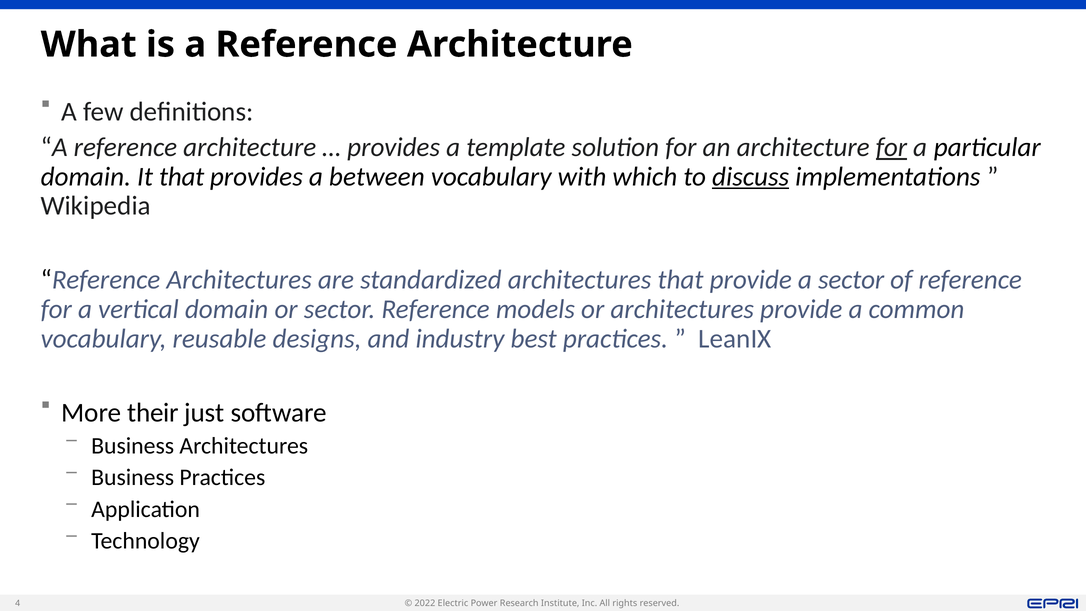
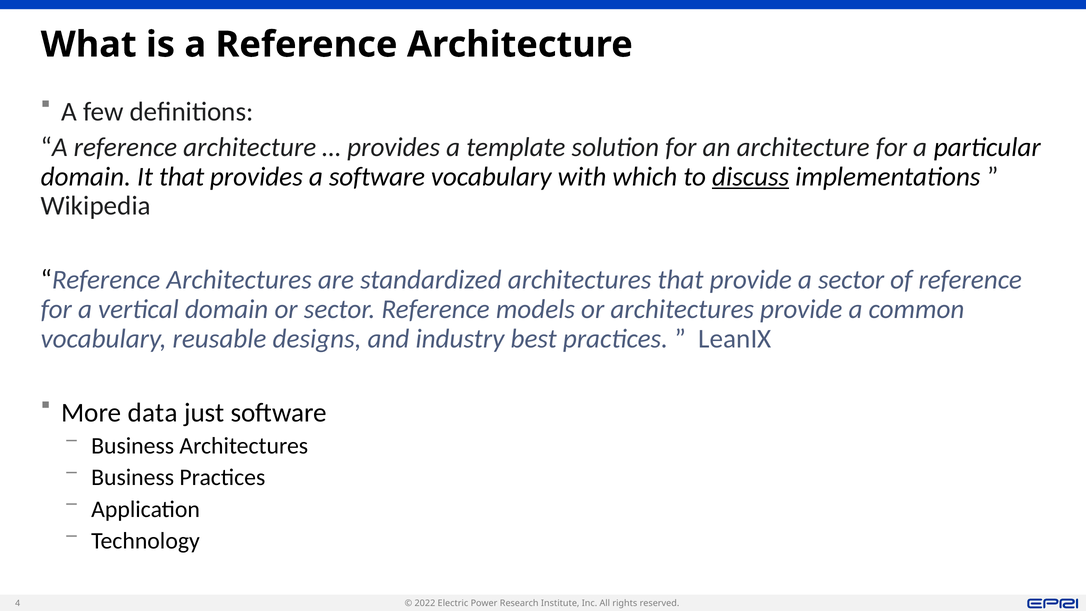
for at (891, 147) underline: present -> none
a between: between -> software
their: their -> data
